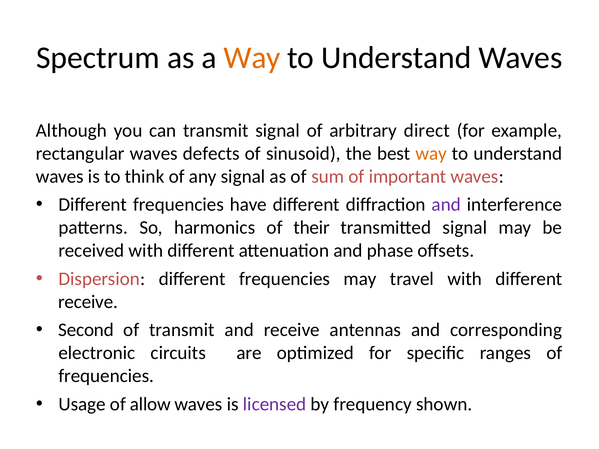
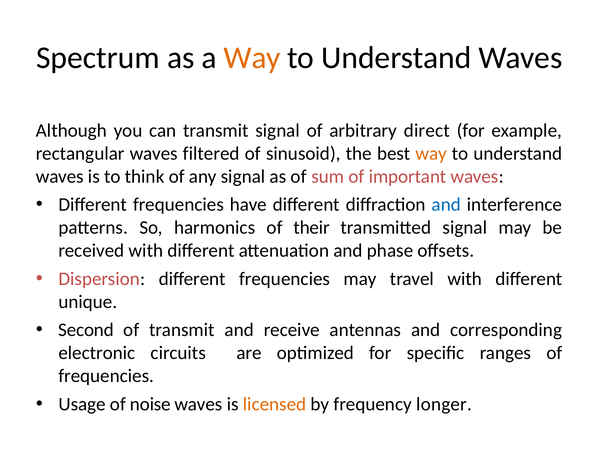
defects: defects -> filtered
and at (446, 205) colour: purple -> blue
receive at (88, 302): receive -> unique
allow: allow -> noise
licensed colour: purple -> orange
shown: shown -> longer
